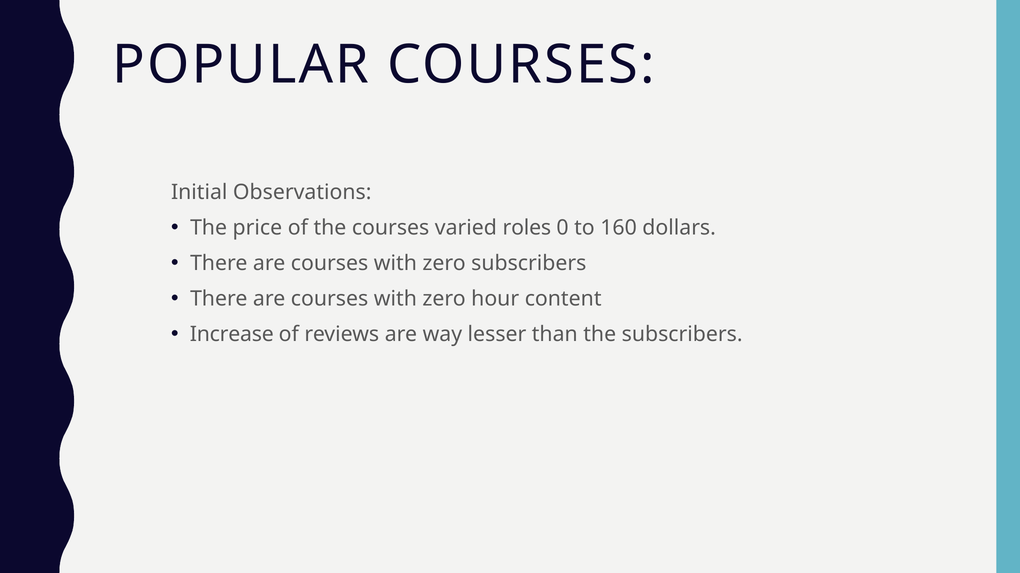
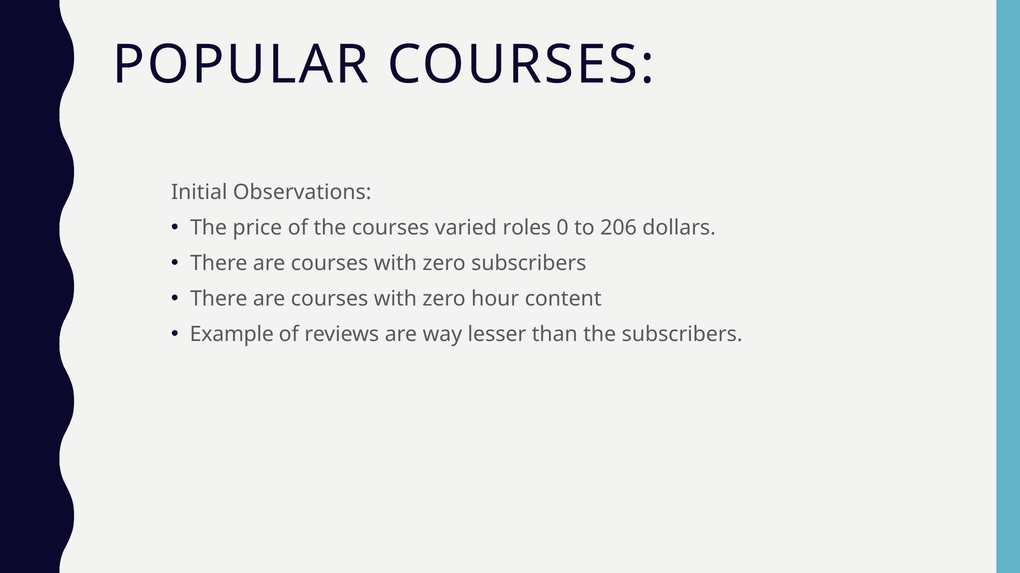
160: 160 -> 206
Increase: Increase -> Example
